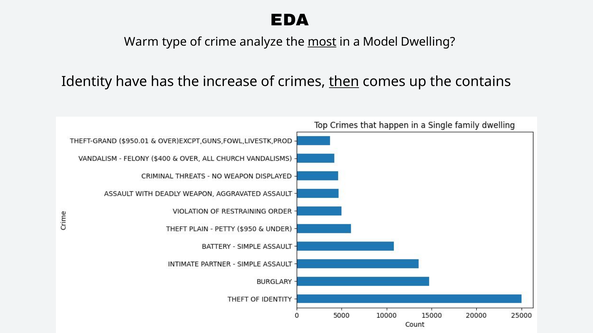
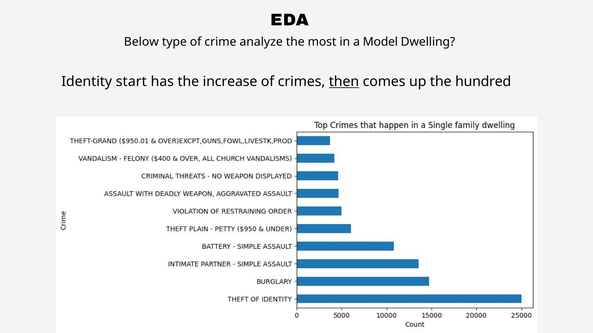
Warm: Warm -> Below
most underline: present -> none
have: have -> start
contains: contains -> hundred
